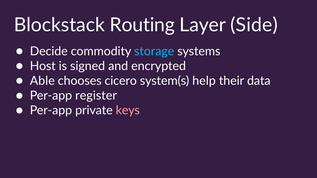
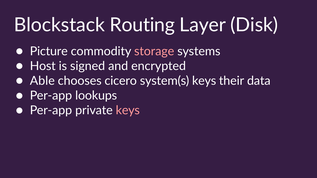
Side: Side -> Disk
Decide: Decide -> Picture
storage colour: light blue -> pink
system(s help: help -> keys
register: register -> lookups
